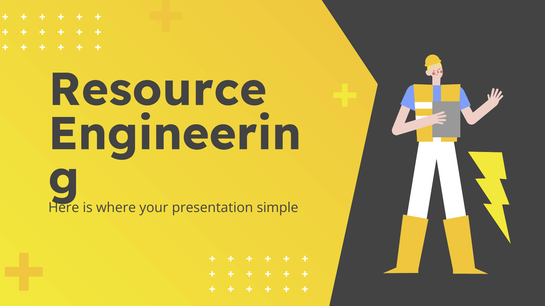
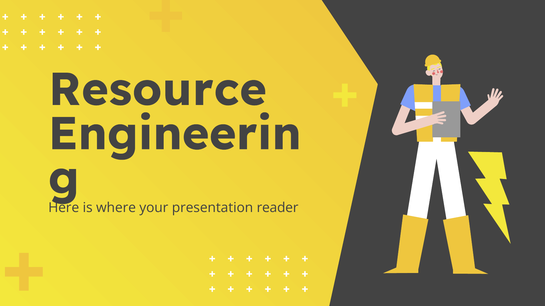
simple: simple -> reader
